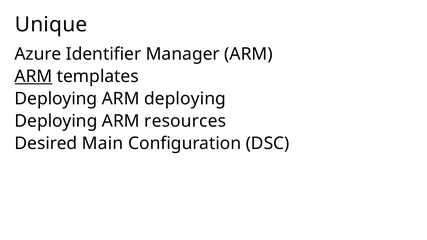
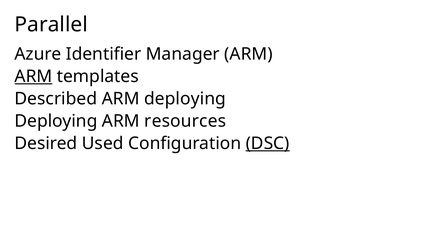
Unique: Unique -> Parallel
Deploying at (56, 99): Deploying -> Described
Main: Main -> Used
DSC underline: none -> present
